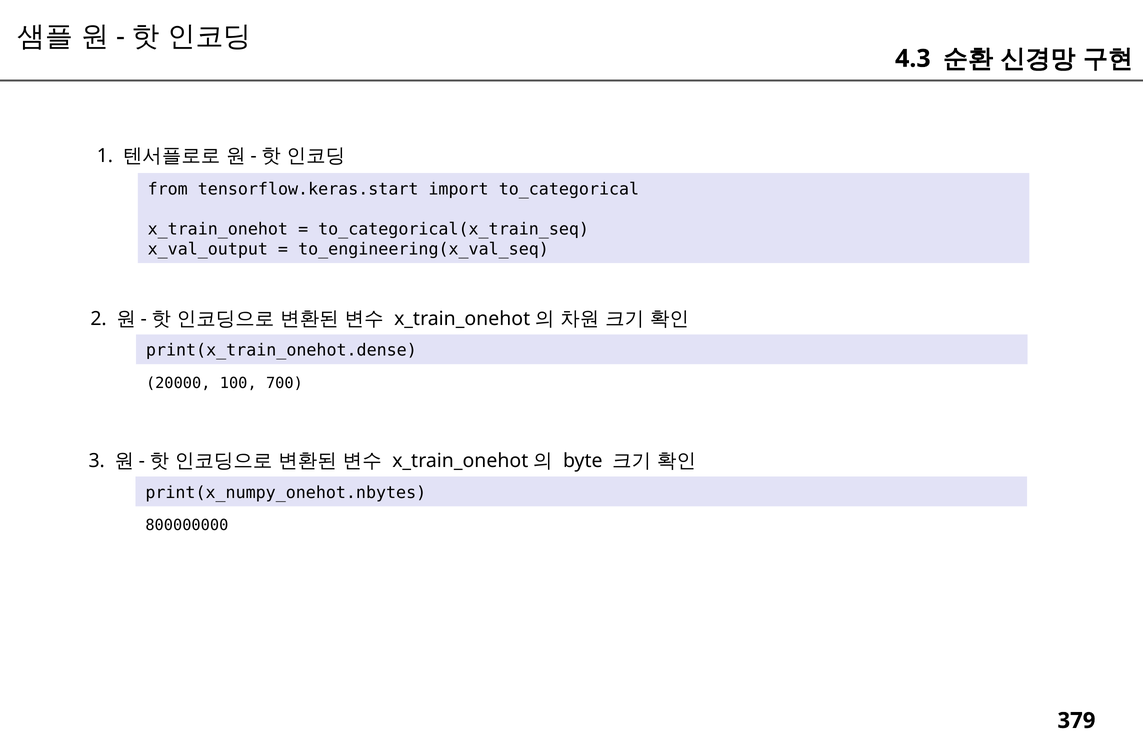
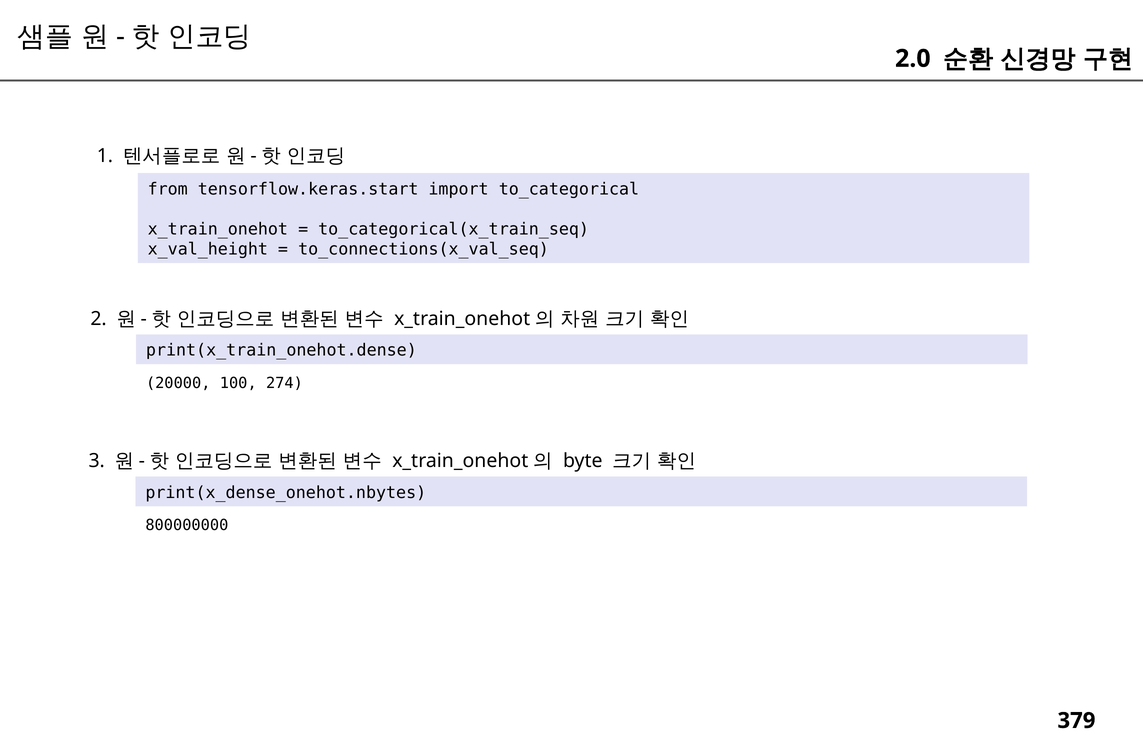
4.3: 4.3 -> 2.0
x_val_output: x_val_output -> x_val_height
to_engineering(x_val_seq: to_engineering(x_val_seq -> to_connections(x_val_seq
700: 700 -> 274
print(x_numpy_onehot.nbytes: print(x_numpy_onehot.nbytes -> print(x_dense_onehot.nbytes
